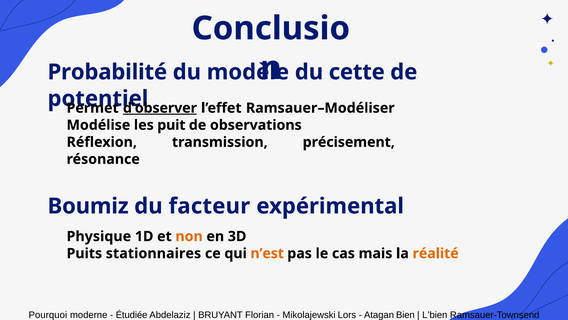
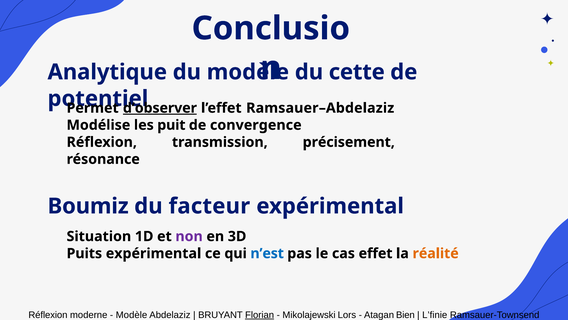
Probabilité: Probabilité -> Analytique
Ramsauer–Modéliser: Ramsauer–Modéliser -> Ramsauer–Abdelaziz
observations: observations -> convergence
Physique: Physique -> Situation
non colour: orange -> purple
Puits stationnaires: stationnaires -> expérimental
n’est colour: orange -> blue
mais: mais -> effet
Pourquoi at (48, 314): Pourquoi -> Réflexion
Étudiée at (132, 314): Étudiée -> Modèle
Florian underline: none -> present
L’bien: L’bien -> L’finie
